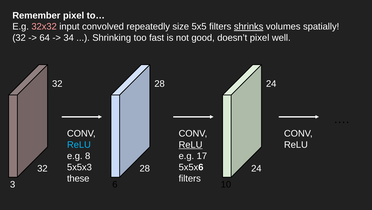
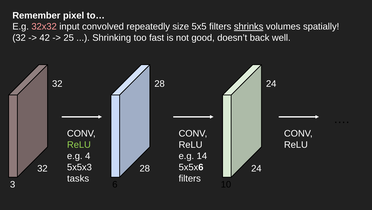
64: 64 -> 42
34: 34 -> 25
doesn’t pixel: pixel -> back
ReLU at (79, 144) colour: light blue -> light green
ReLU at (191, 144) underline: present -> none
8: 8 -> 4
17: 17 -> 14
these: these -> tasks
